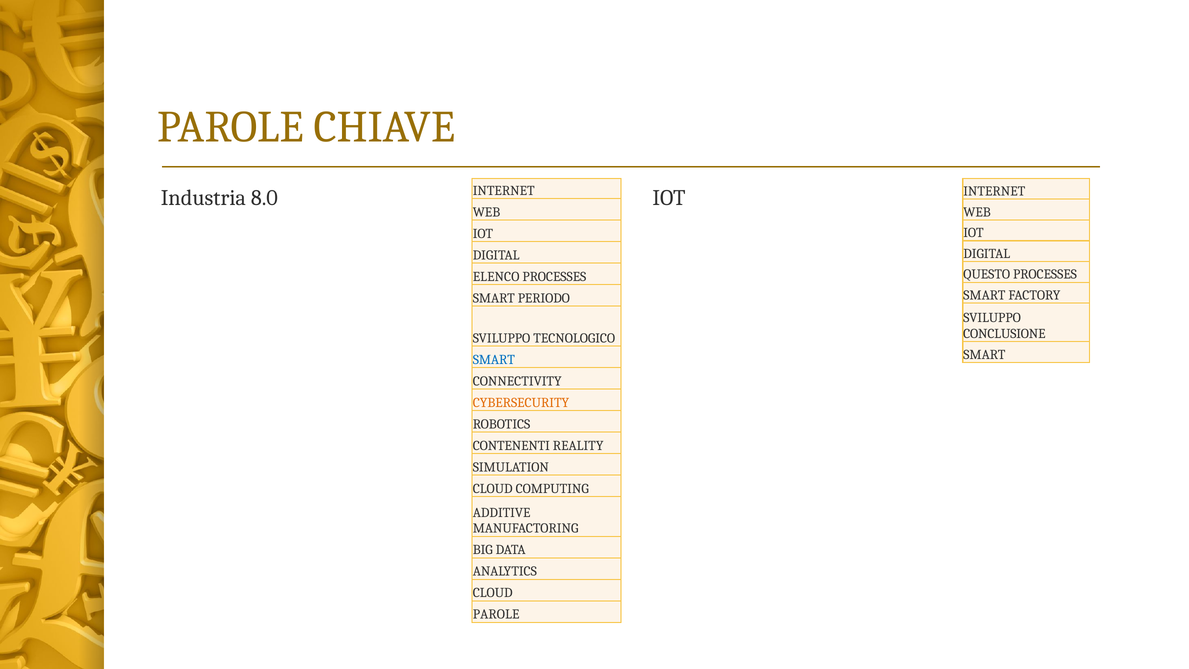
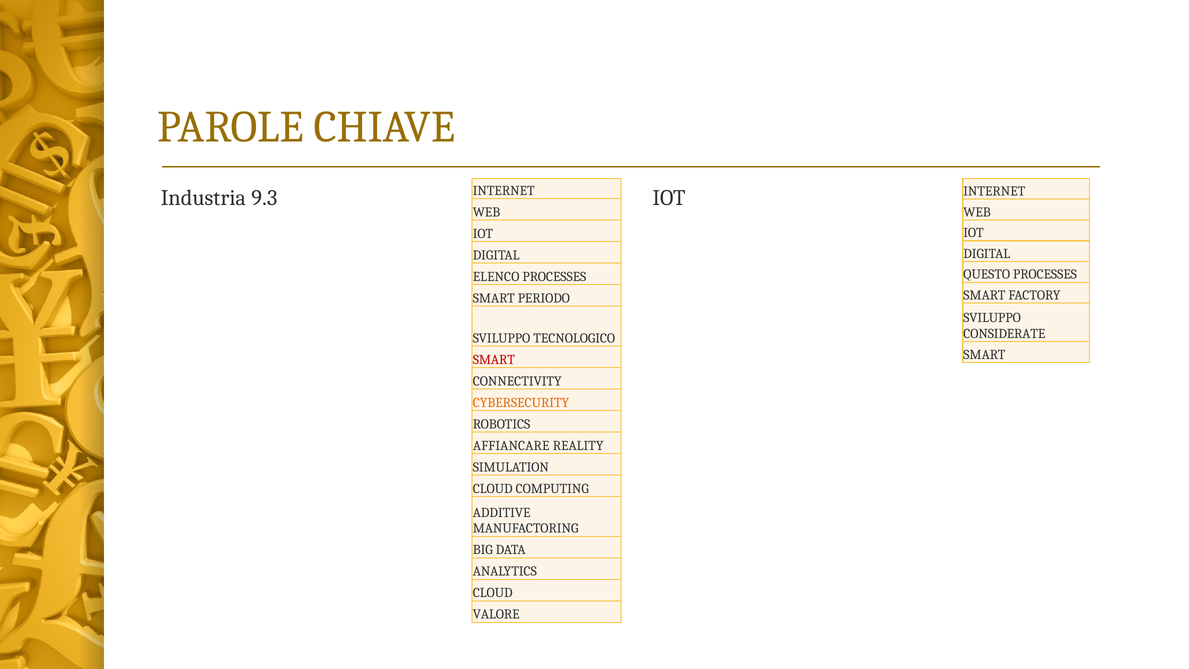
8.0: 8.0 -> 9.3
CONCLUSIONE: CONCLUSIONE -> CONSIDERATE
SMART at (494, 360) colour: blue -> red
CONTENENTI: CONTENENTI -> AFFIANCARE
PAROLE at (496, 614): PAROLE -> VALORE
